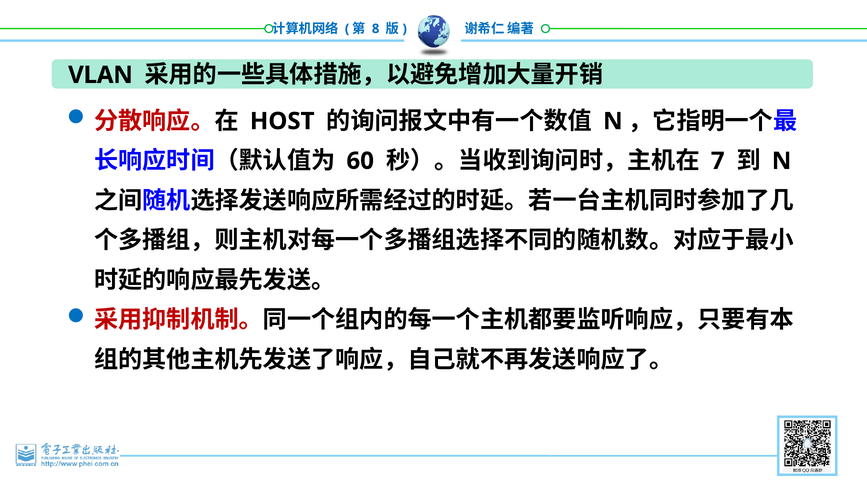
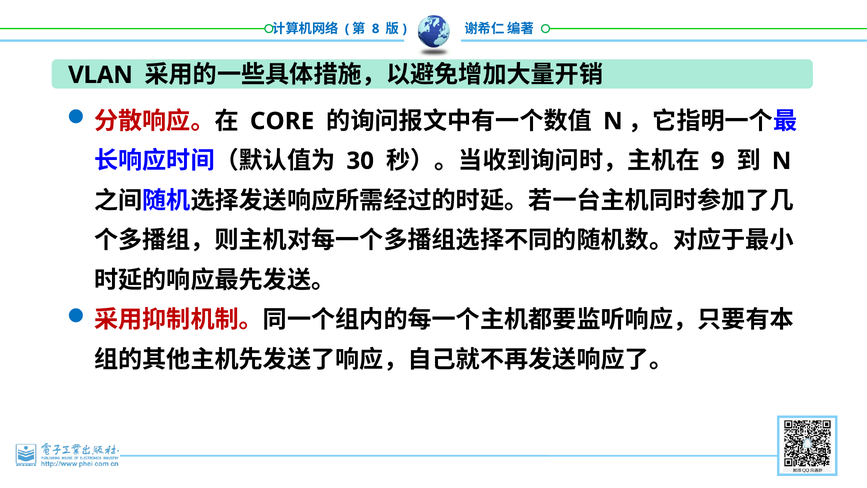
HOST: HOST -> CORE
60: 60 -> 30
7: 7 -> 9
